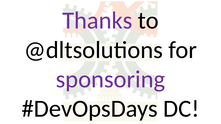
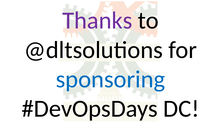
sponsoring colour: purple -> blue
